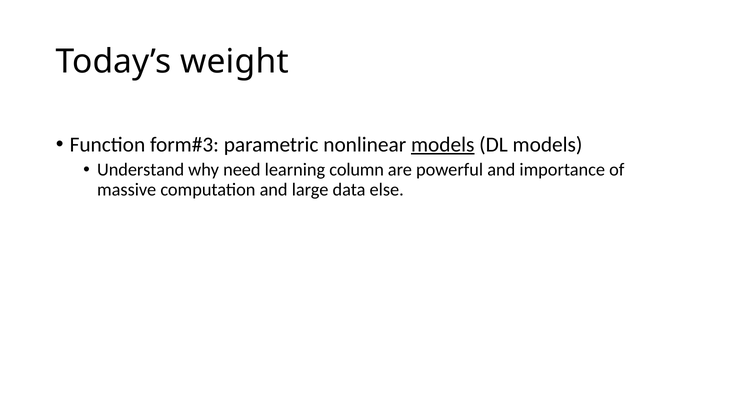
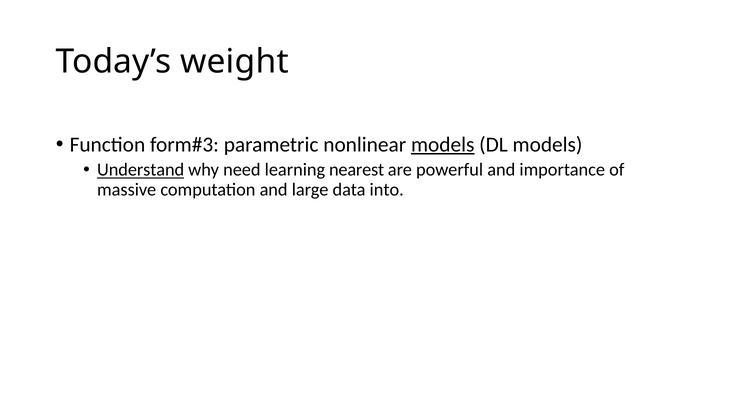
Understand underline: none -> present
column: column -> nearest
else: else -> into
